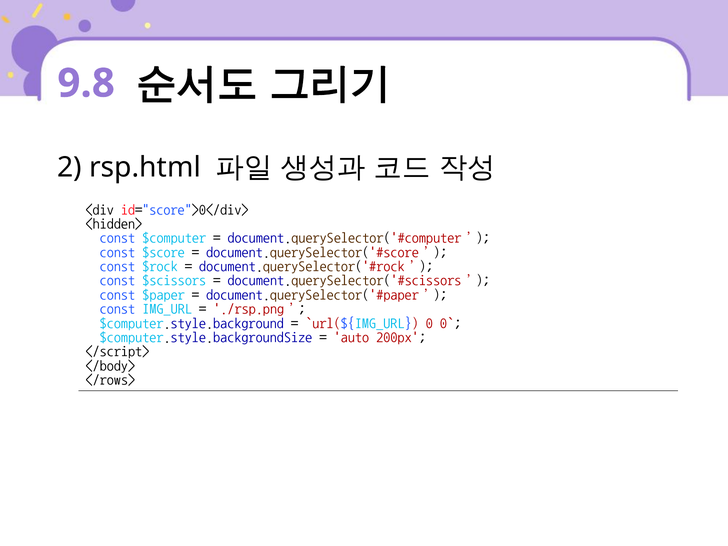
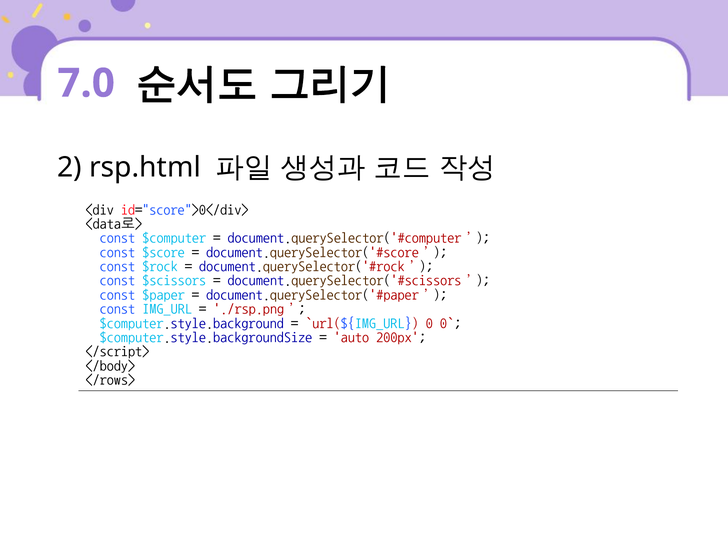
9.8: 9.8 -> 7.0
<hidden>: <hidden> -> <data로>
